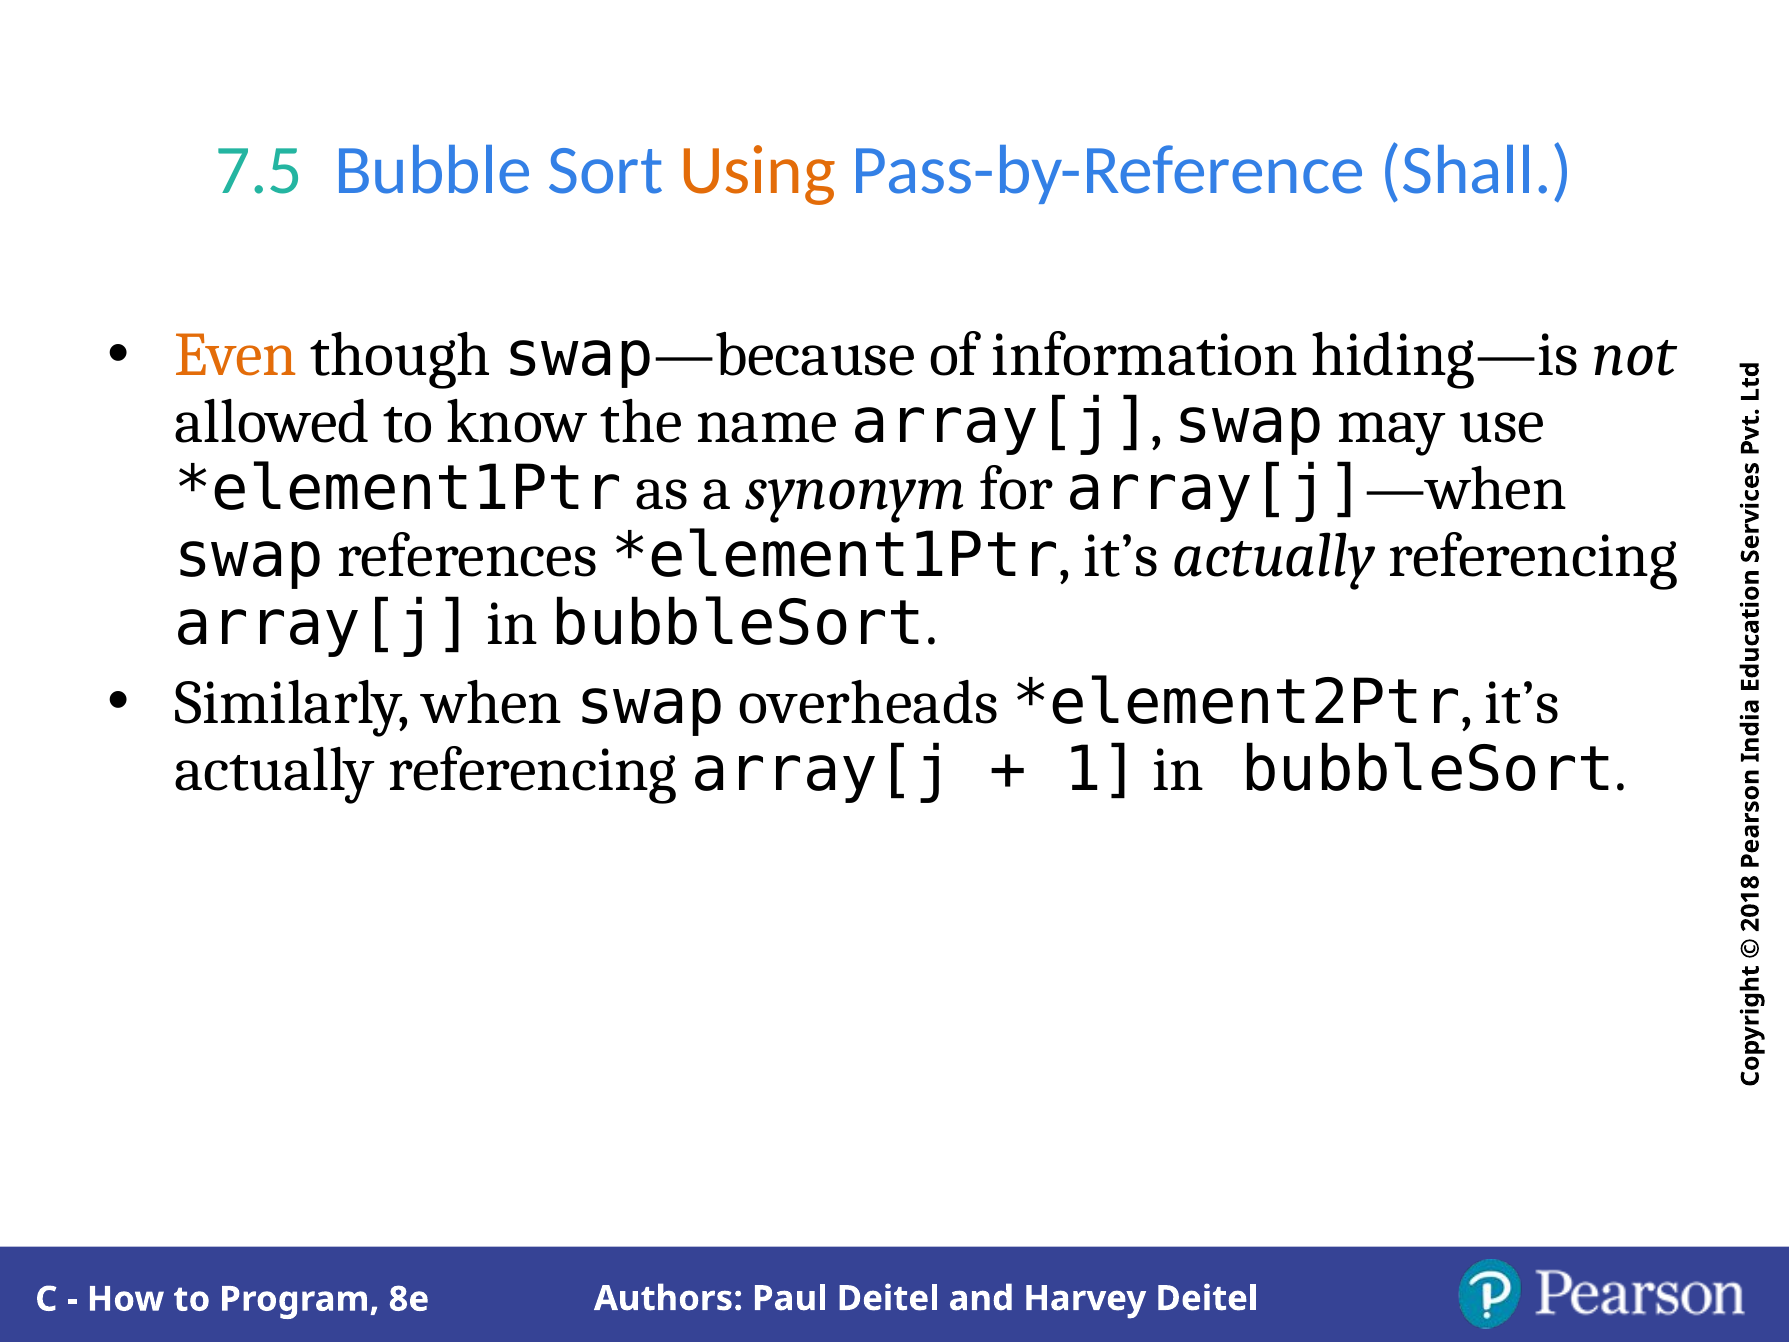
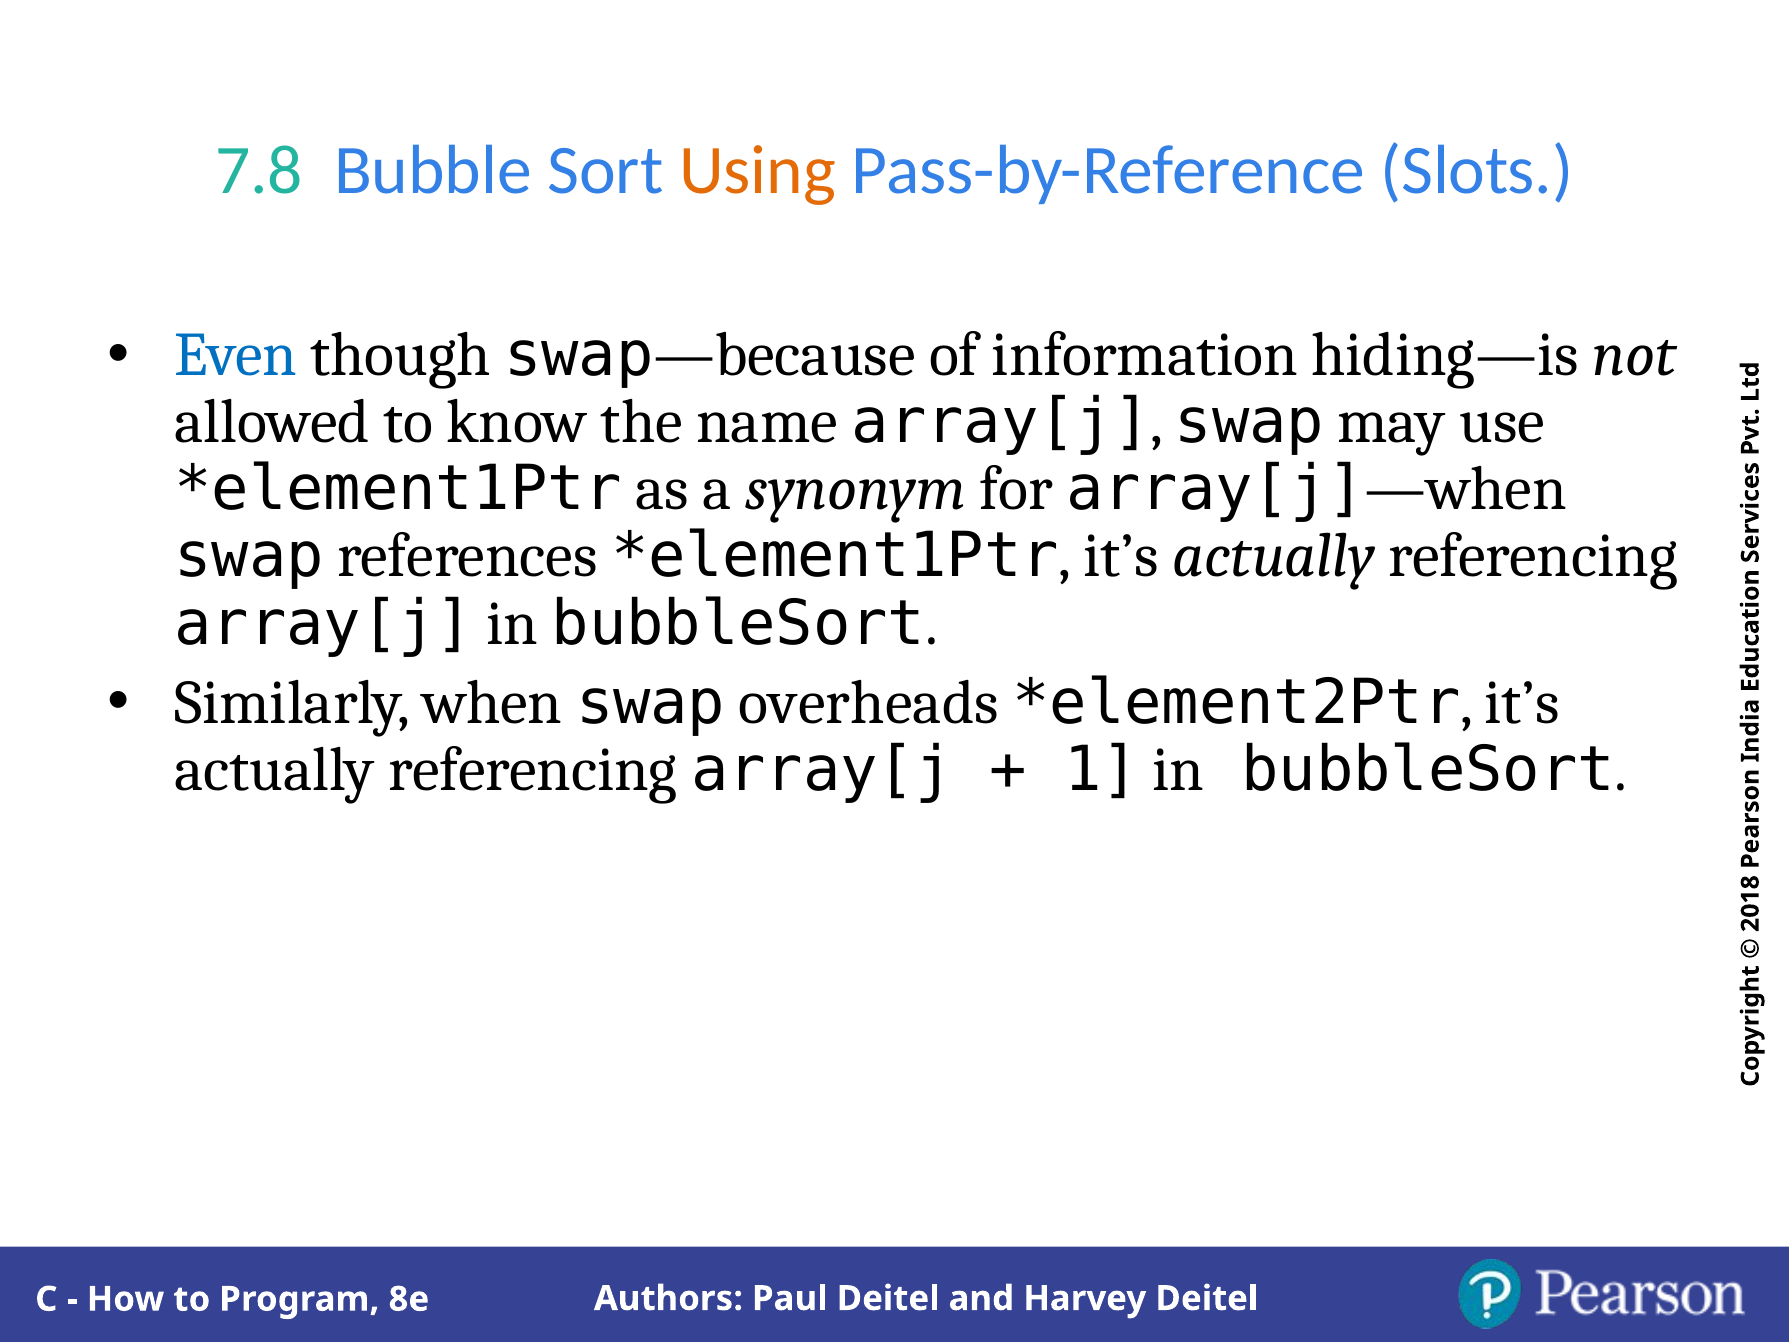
7.5: 7.5 -> 7.8
Shall: Shall -> Slots
Even colour: orange -> blue
